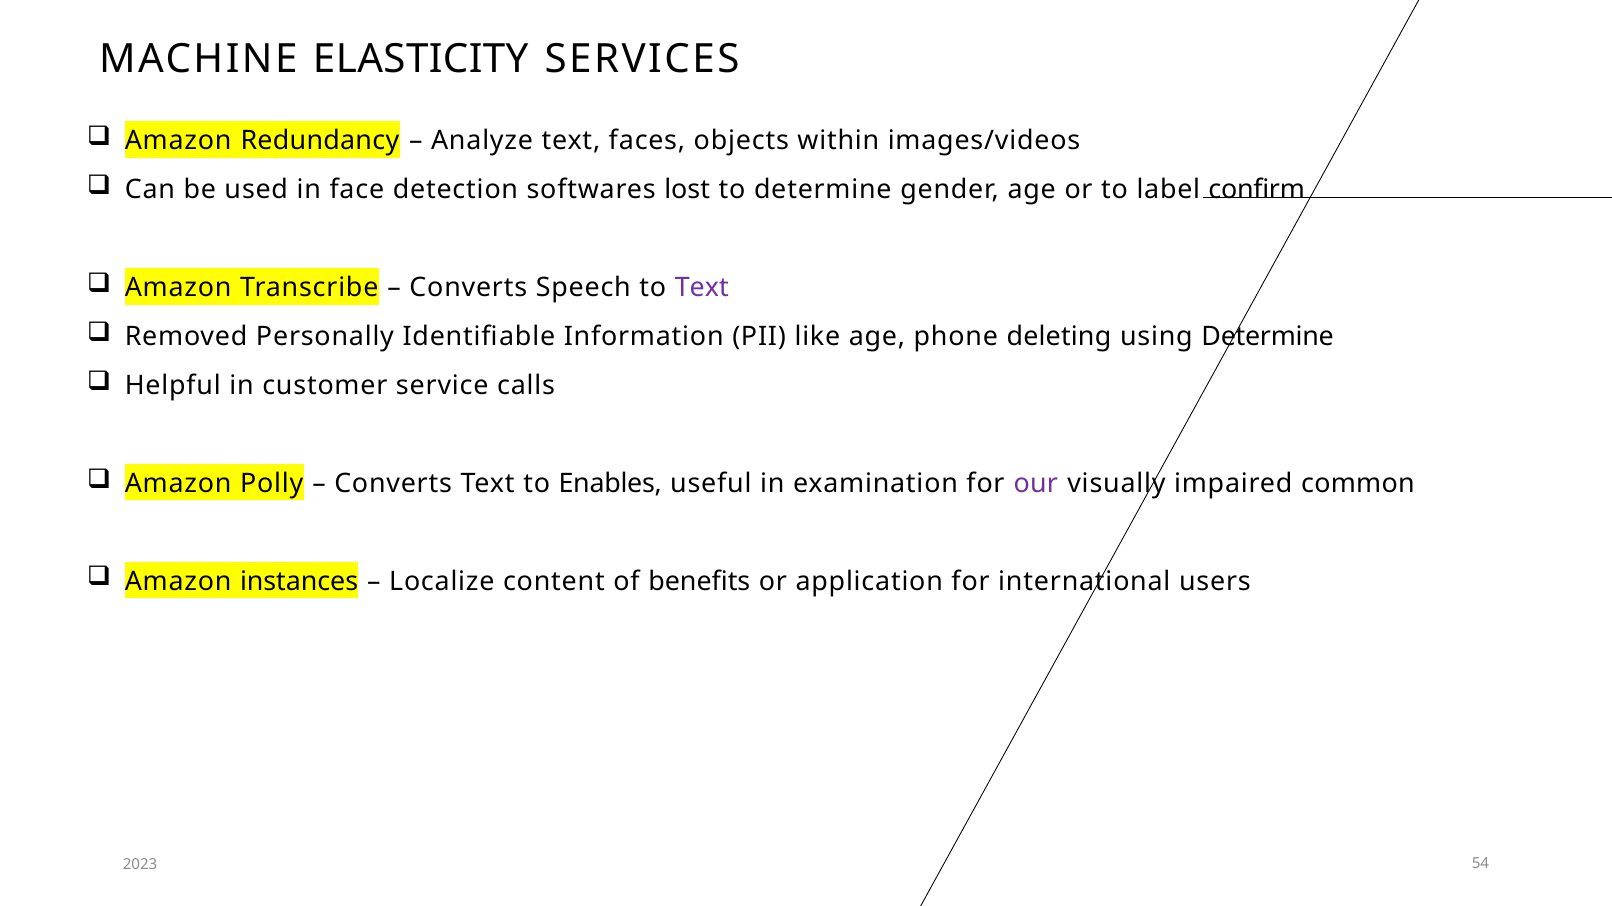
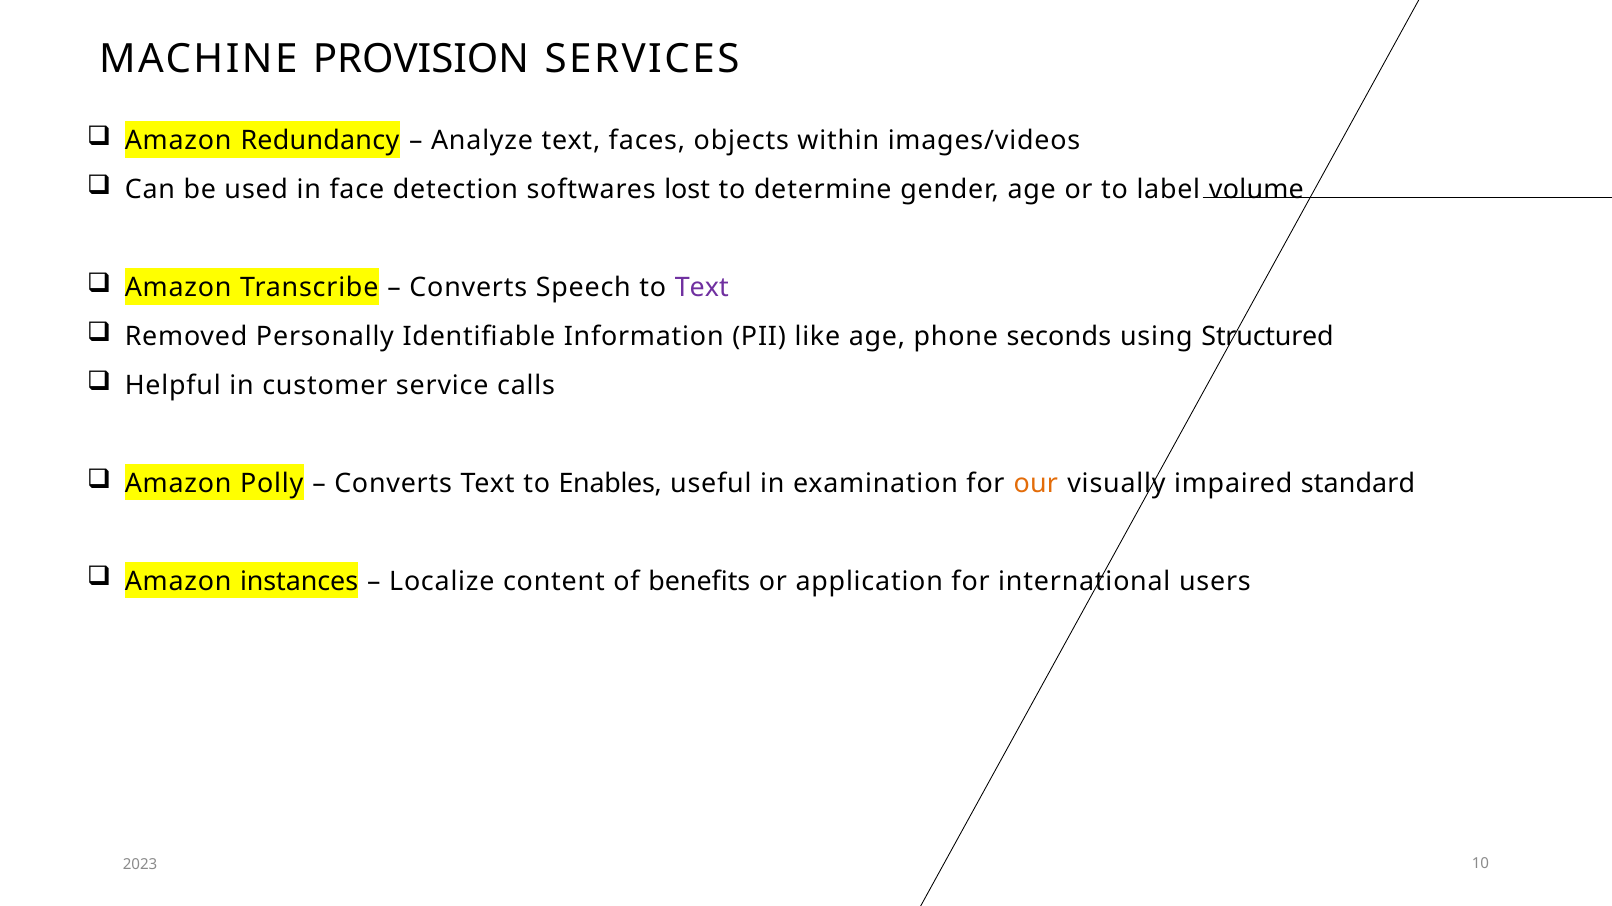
ELASTICITY: ELASTICITY -> PROVISION
confirm: confirm -> volume
deleting: deleting -> seconds
using Determine: Determine -> Structured
our colour: purple -> orange
common: common -> standard
54: 54 -> 10
